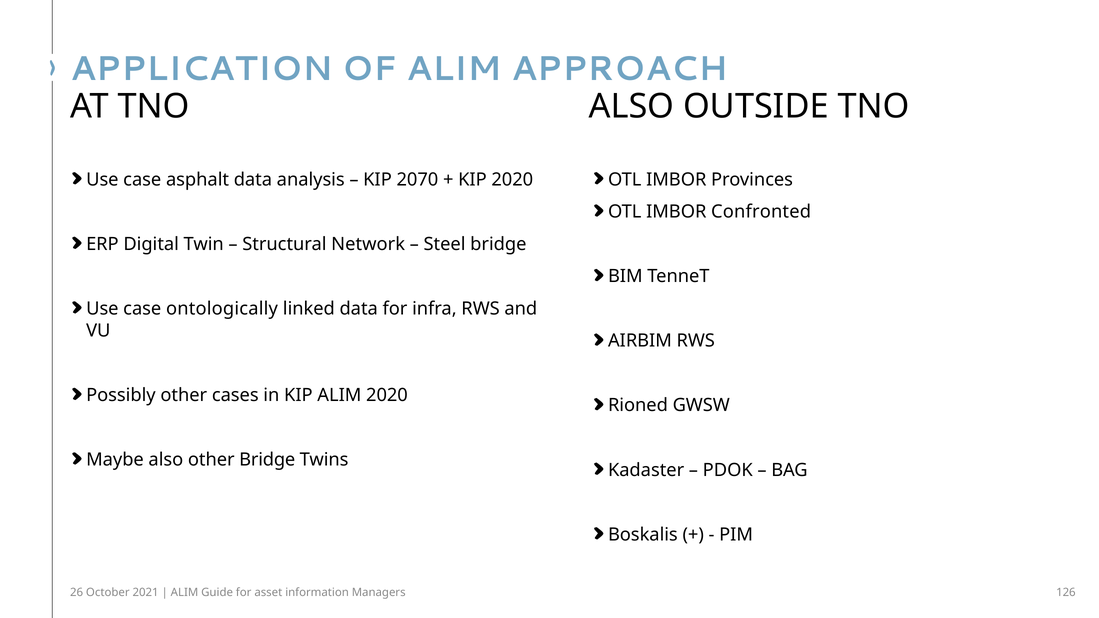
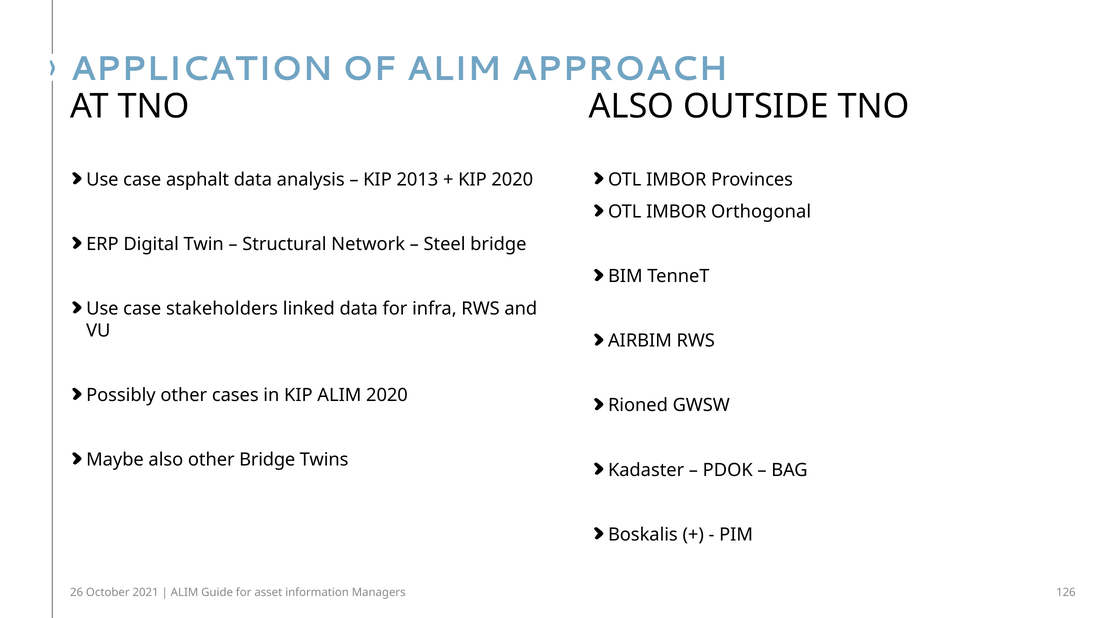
2070: 2070 -> 2013
Confronted: Confronted -> Orthogonal
ontologically: ontologically -> stakeholders
